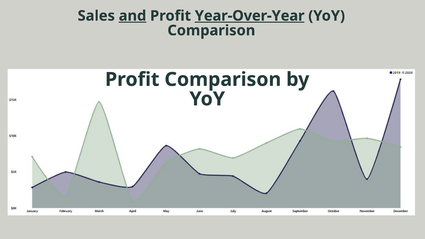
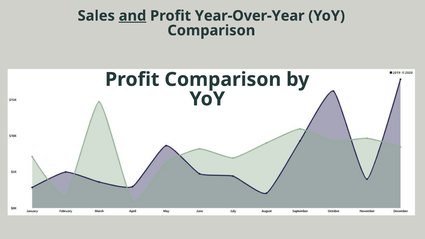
Year-Over-Year underline: present -> none
